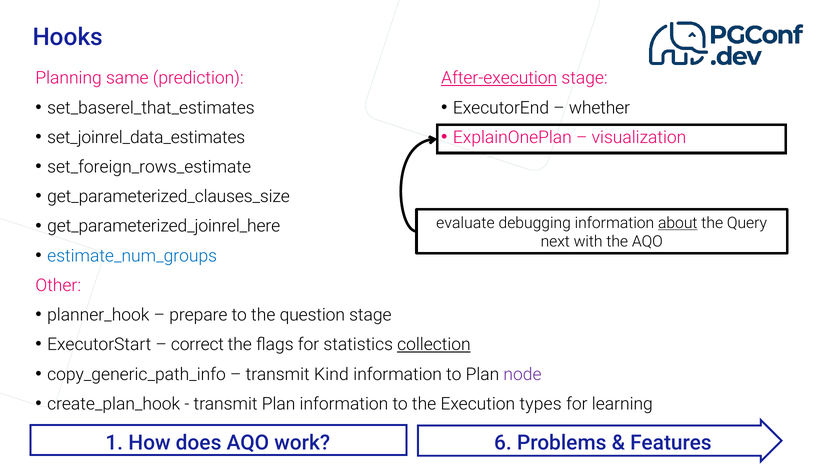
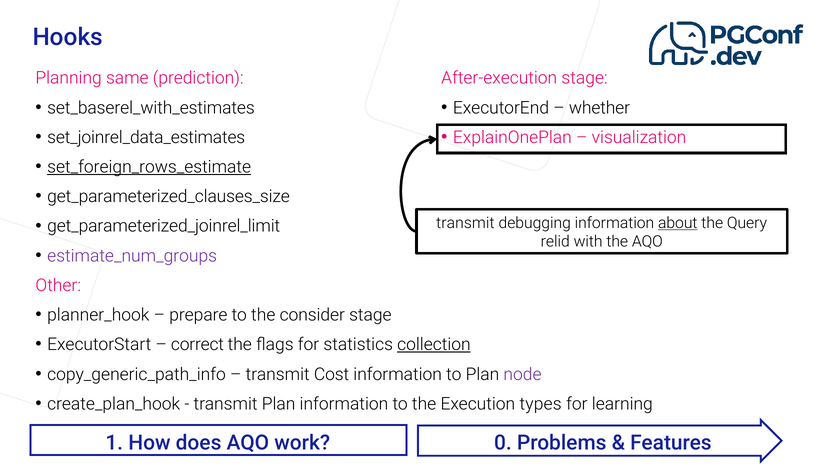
After-execution underline: present -> none
set_baserel_that_estimates: set_baserel_that_estimates -> set_baserel_with_estimates
set_foreign_rows_estimate underline: none -> present
evaluate at (465, 223): evaluate -> transmit
get_parameterized_joinrel_here: get_parameterized_joinrel_here -> get_parameterized_joinrel_limit
next: next -> relid
estimate_num_groups colour: blue -> purple
question: question -> consider
Kind: Kind -> Cost
6: 6 -> 0
